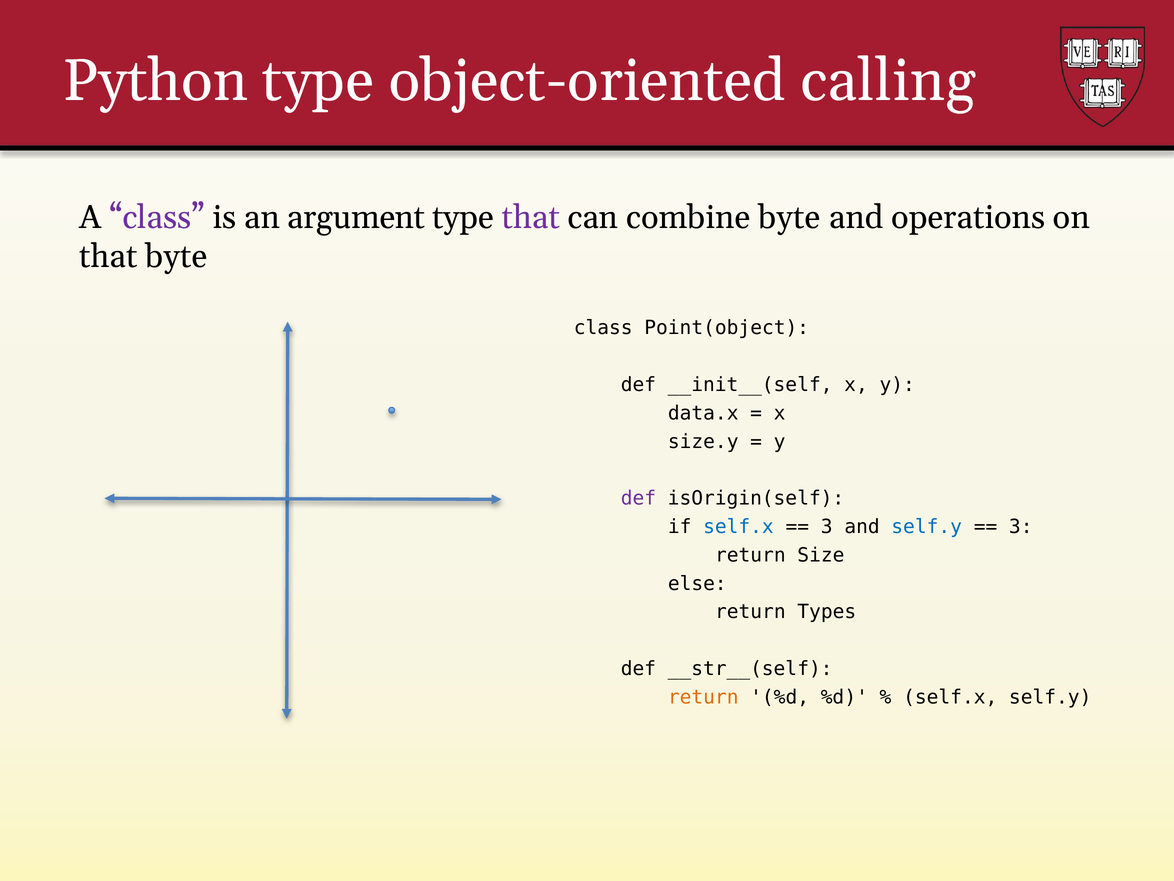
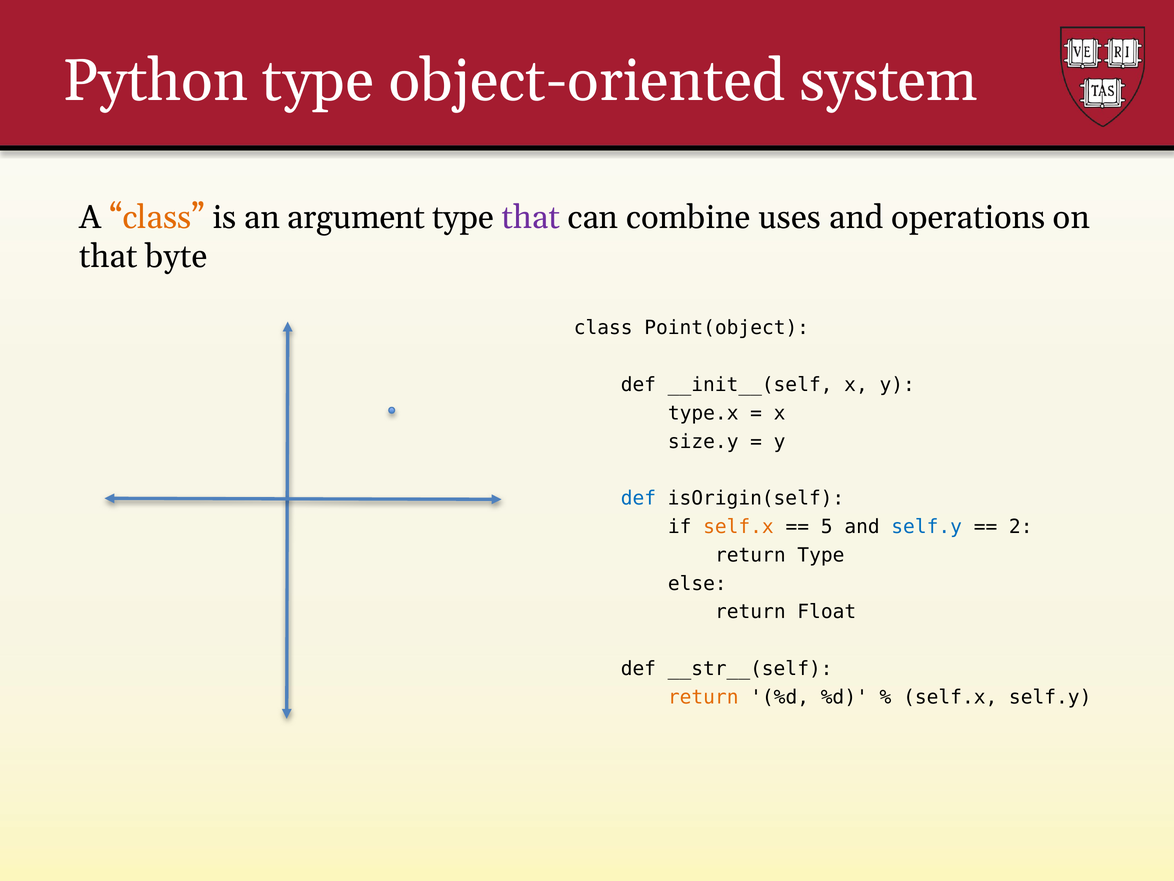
calling: calling -> system
class at (157, 217) colour: purple -> orange
combine byte: byte -> uses
data.x: data.x -> type.x
def at (638, 498) colour: purple -> blue
self.x at (738, 526) colour: blue -> orange
3 at (827, 526): 3 -> 5
3 at (1021, 526): 3 -> 2
return Size: Size -> Type
Types: Types -> Float
